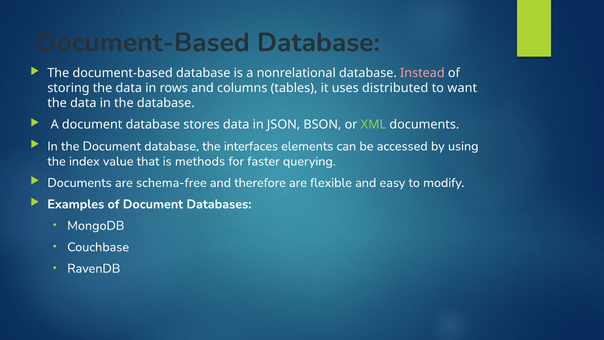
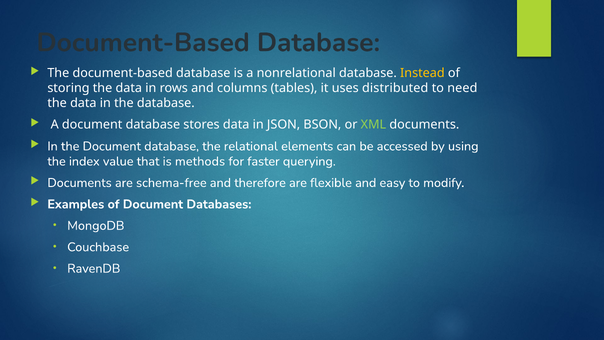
Instead colour: pink -> yellow
want: want -> need
interfaces: interfaces -> relational
